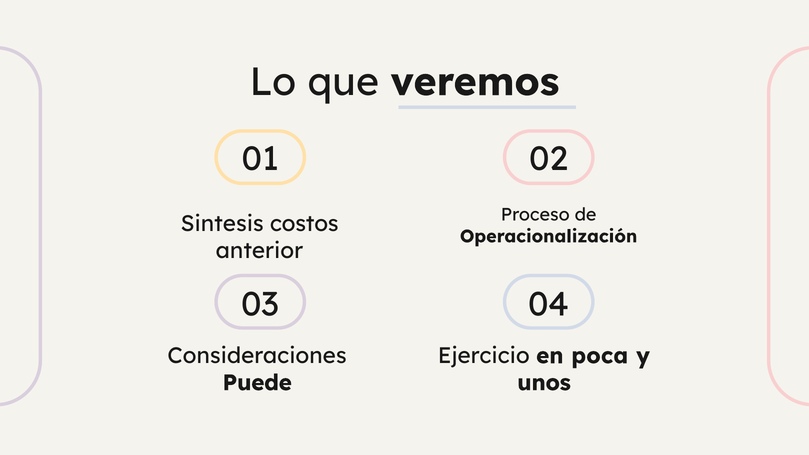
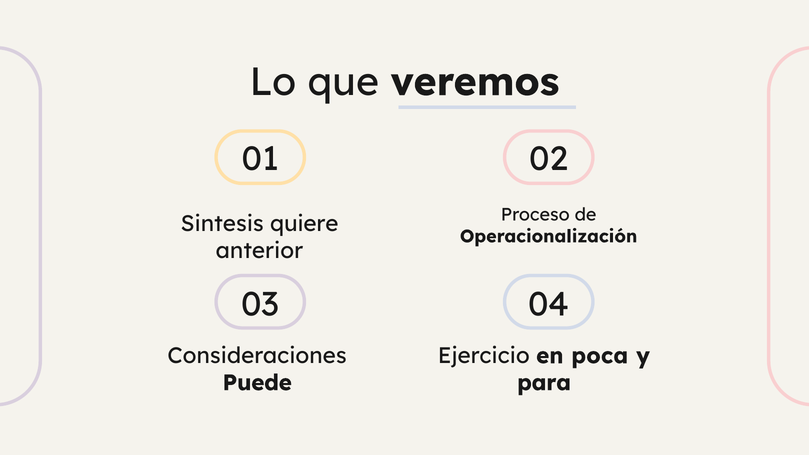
costos: costos -> quiere
unos: unos -> para
